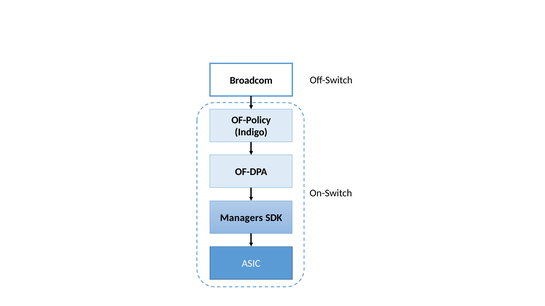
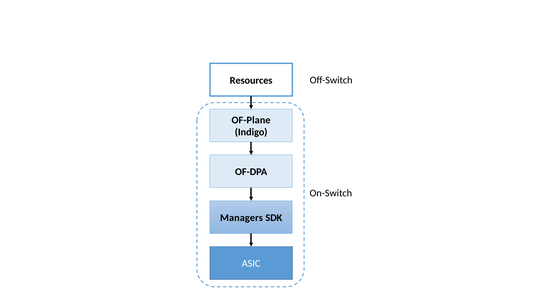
Broadcom: Broadcom -> Resources
OF-Policy: OF-Policy -> OF-Plane
